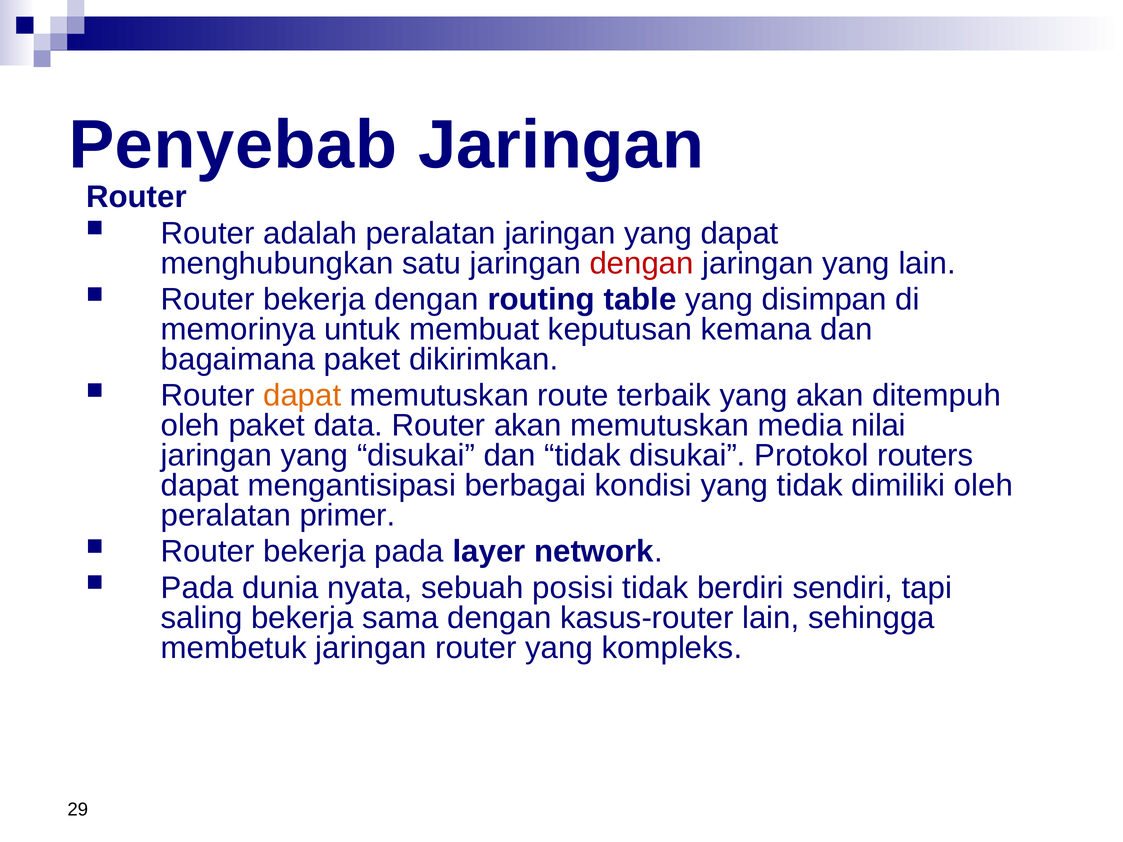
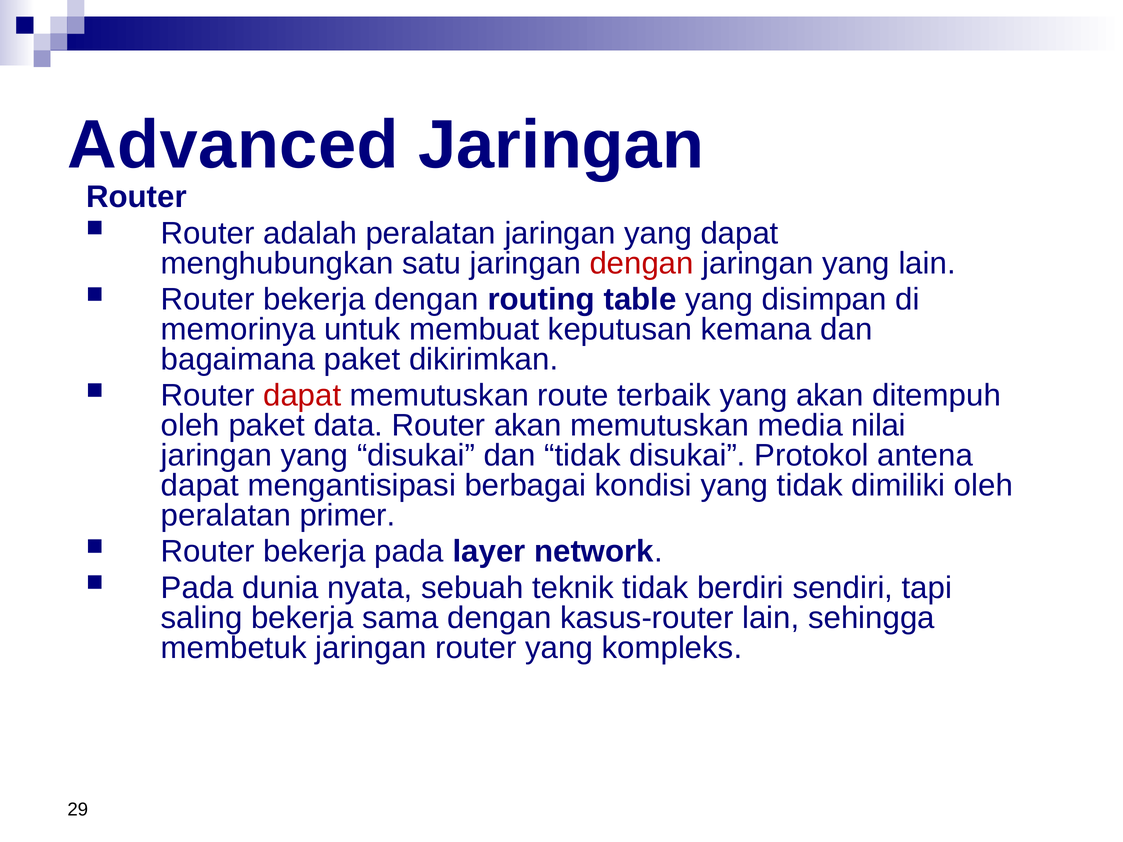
Penyebab: Penyebab -> Advanced
dapat at (302, 396) colour: orange -> red
routers: routers -> antena
posisi: posisi -> teknik
